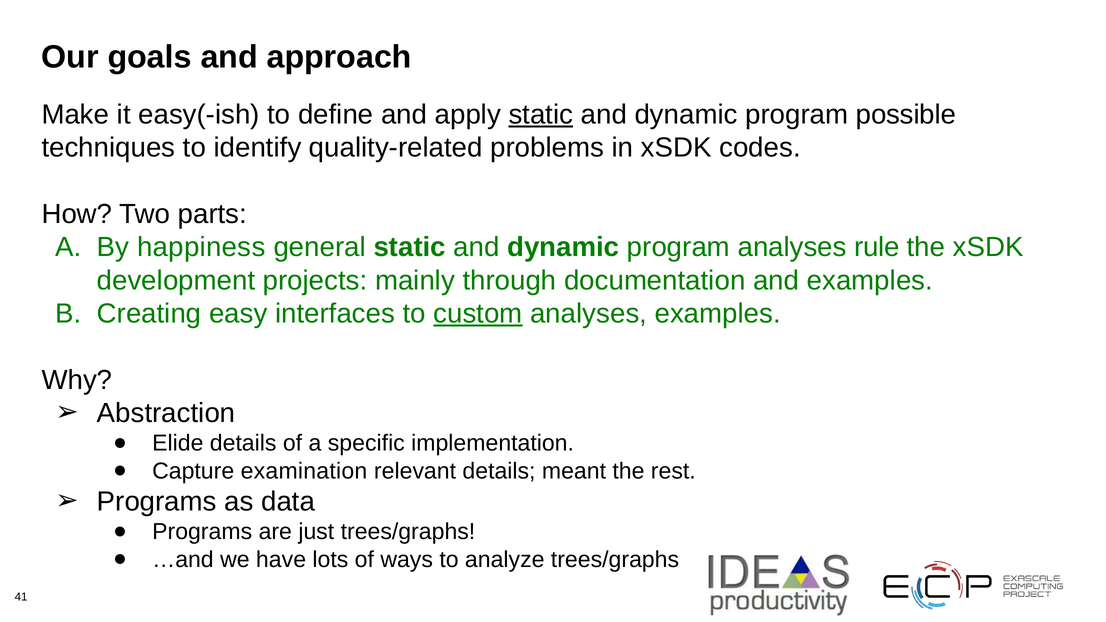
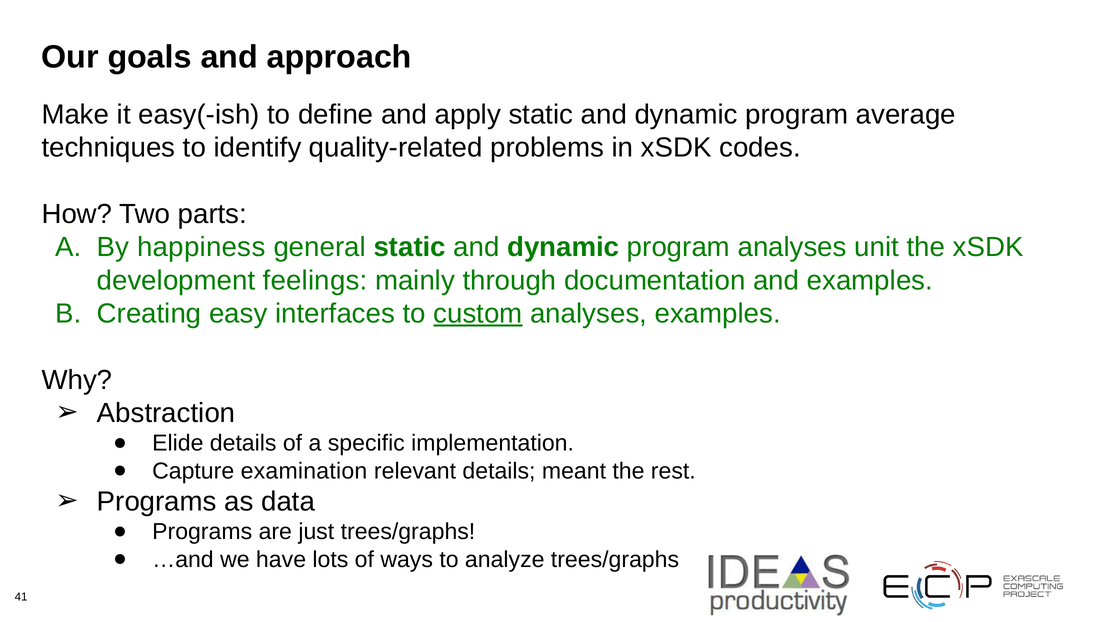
static at (541, 115) underline: present -> none
possible: possible -> average
rule: rule -> unit
projects: projects -> feelings
